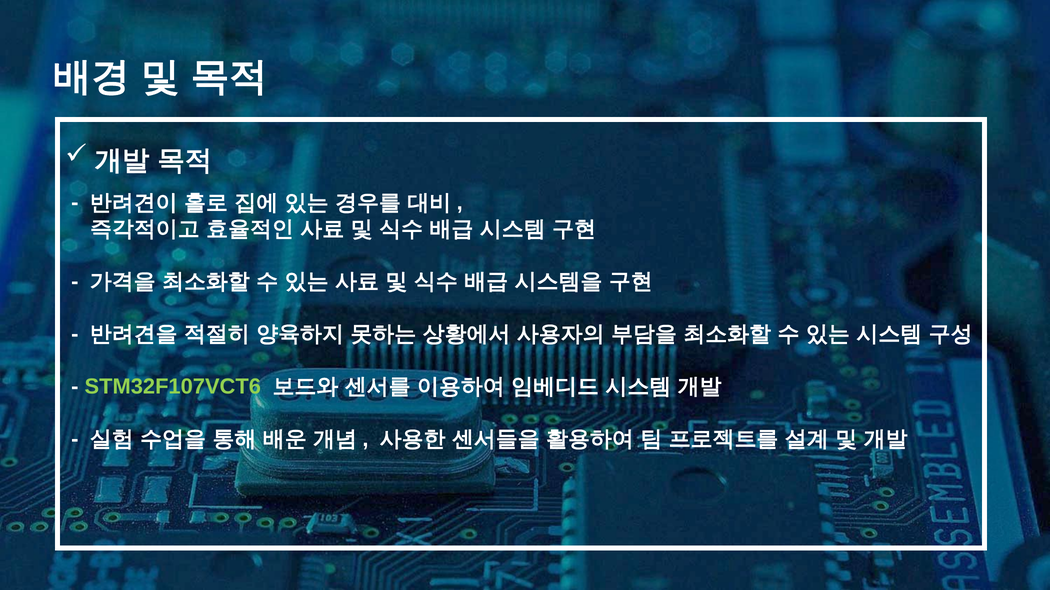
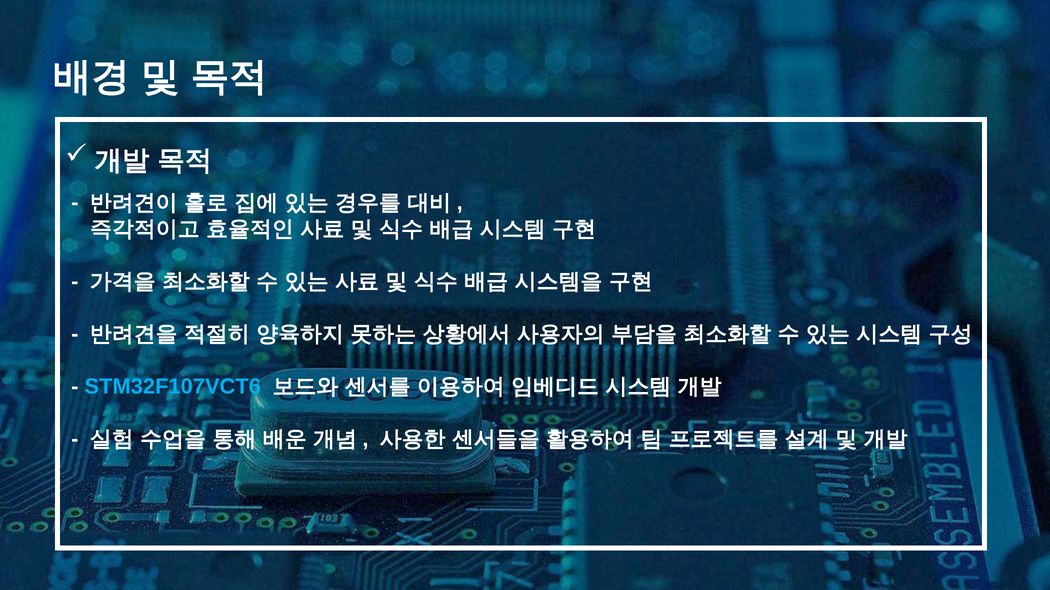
STM32F107VCT6 colour: light green -> light blue
